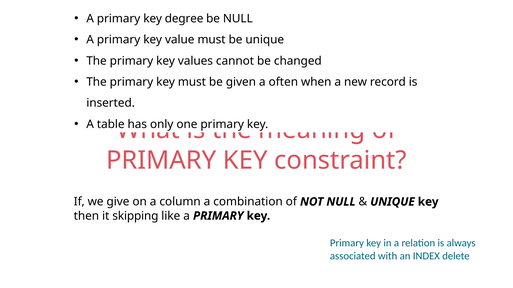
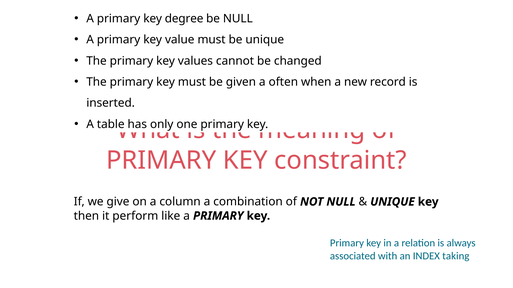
skipping: skipping -> perform
delete: delete -> taking
